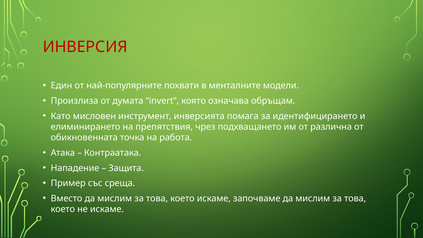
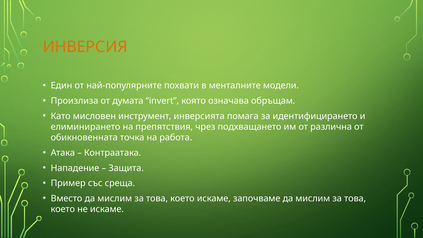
ИНВЕРСИЯ colour: red -> orange
